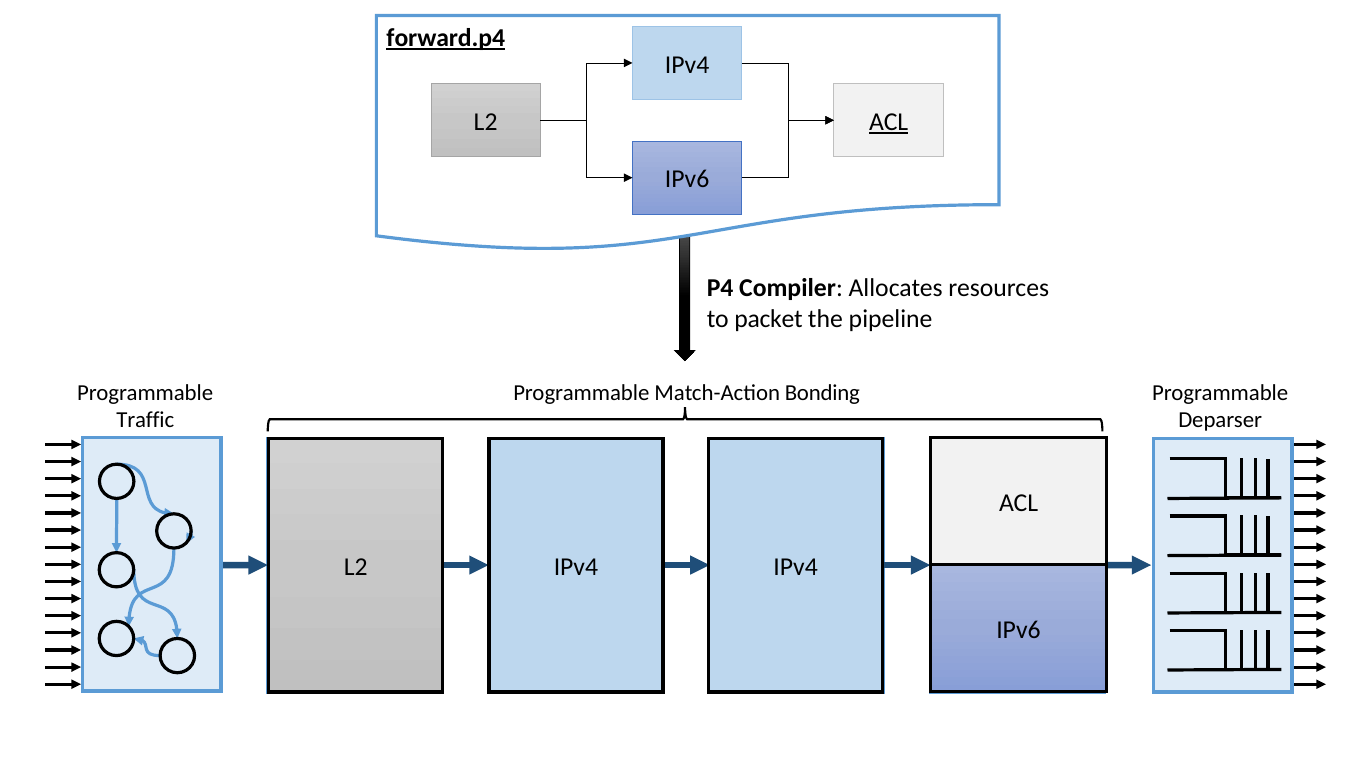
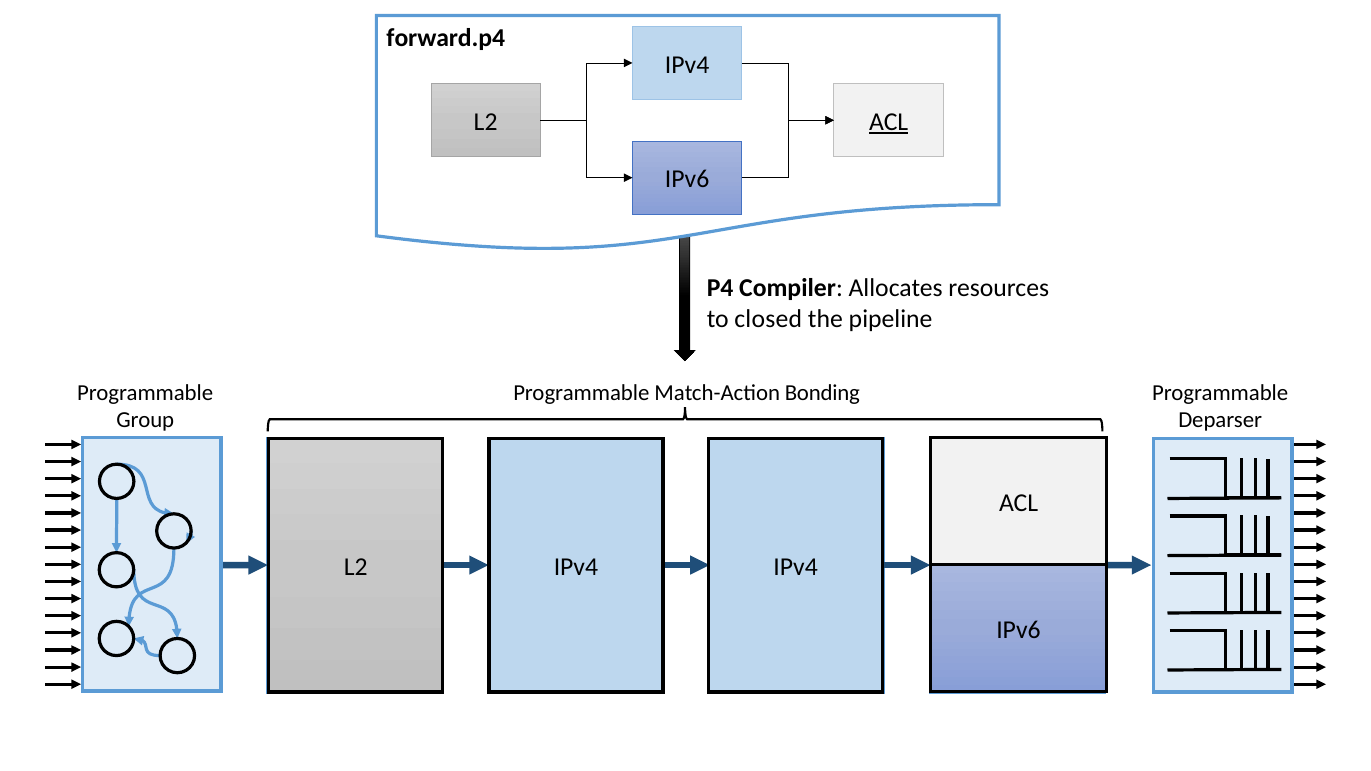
forward.p4 underline: present -> none
packet: packet -> closed
Traffic: Traffic -> Group
